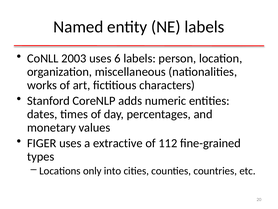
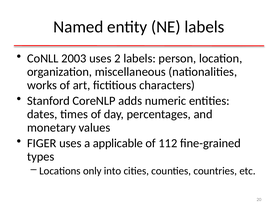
6: 6 -> 2
extractive: extractive -> applicable
